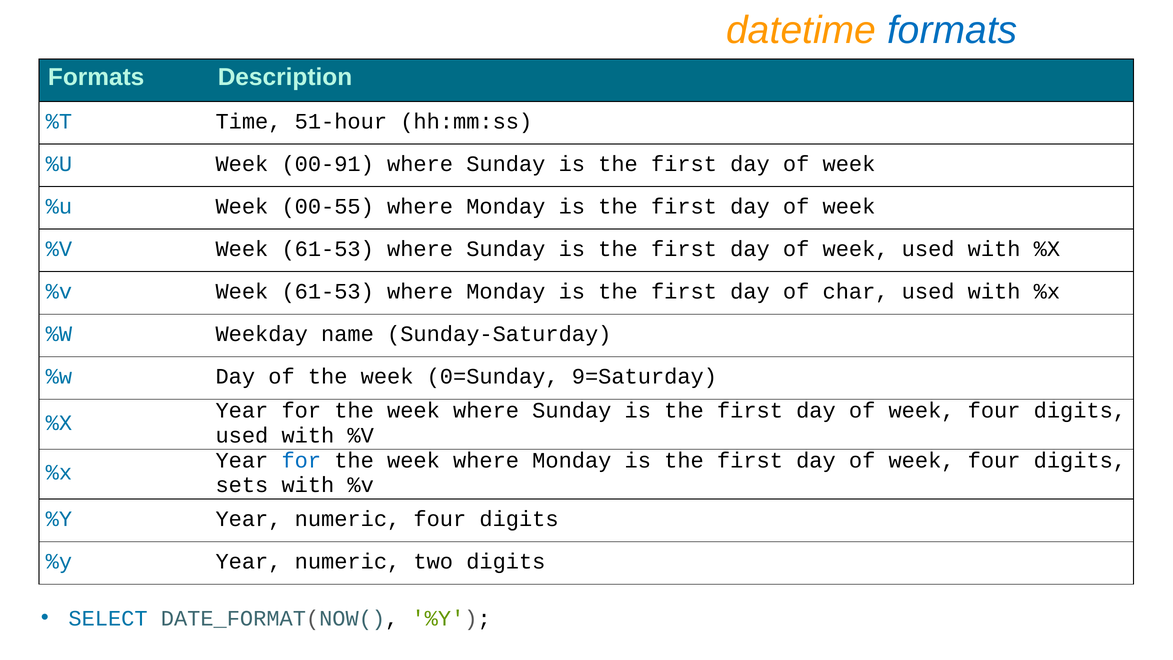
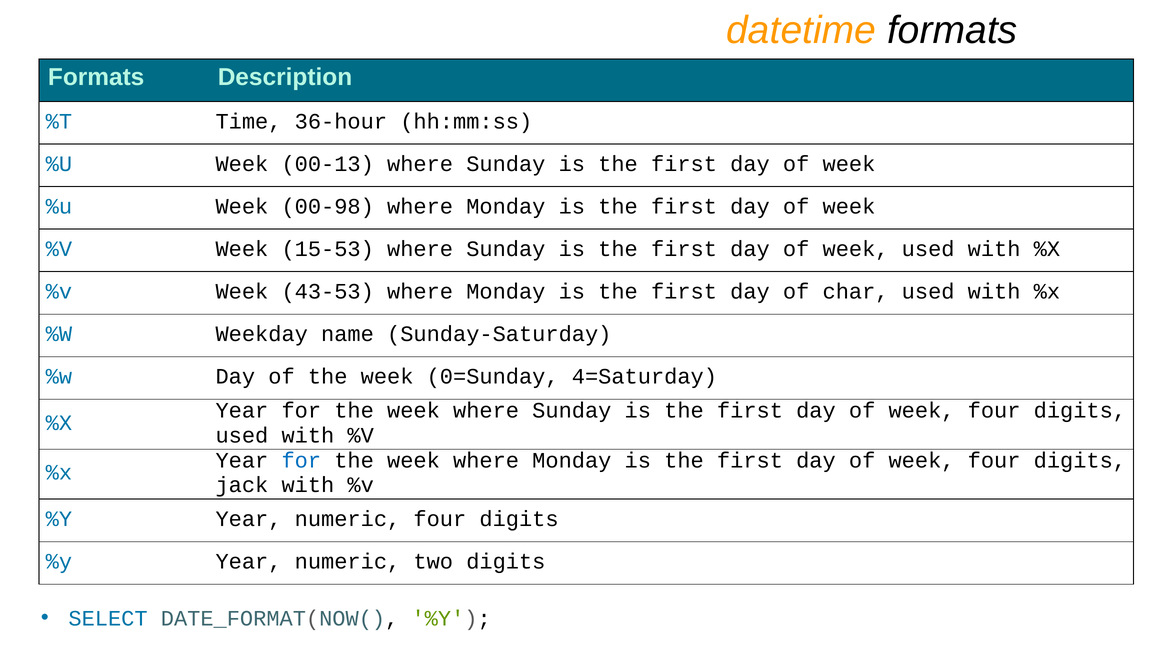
formats at (952, 31) colour: blue -> black
51-hour: 51-hour -> 36-hour
00-91: 00-91 -> 00-13
00-55: 00-55 -> 00-98
61-53 at (328, 249): 61-53 -> 15-53
61-53 at (328, 291): 61-53 -> 43-53
9=Saturday: 9=Saturday -> 4=Saturday
sets: sets -> jack
